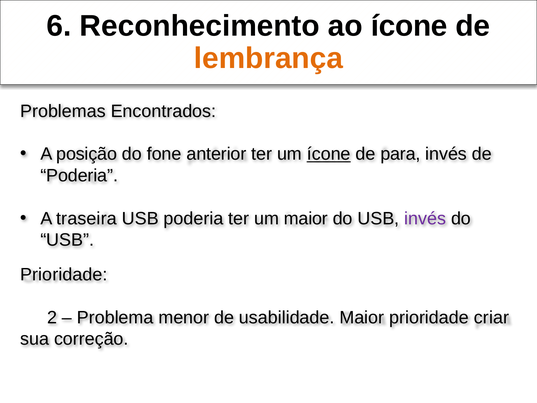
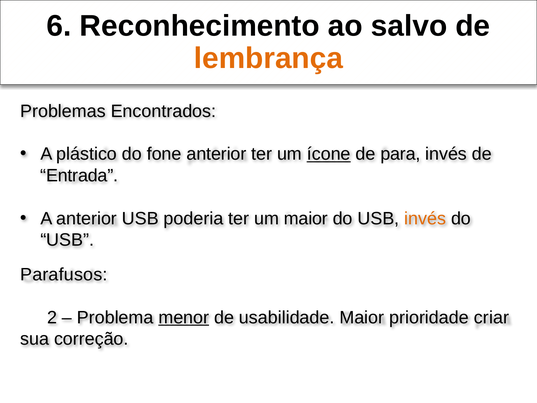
ao ícone: ícone -> salvo
posição: posição -> plástico
Poderia at (79, 175): Poderia -> Entrada
A traseira: traseira -> anterior
invés at (425, 218) colour: purple -> orange
Prioridade at (64, 274): Prioridade -> Parafusos
menor underline: none -> present
